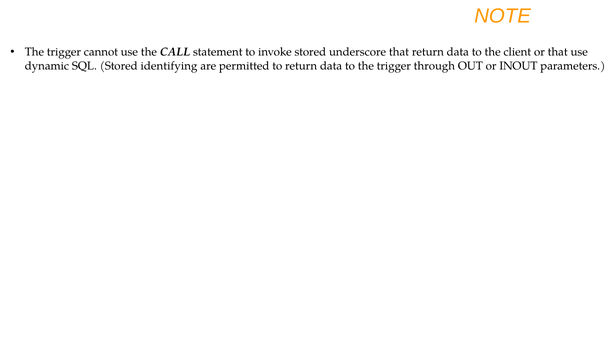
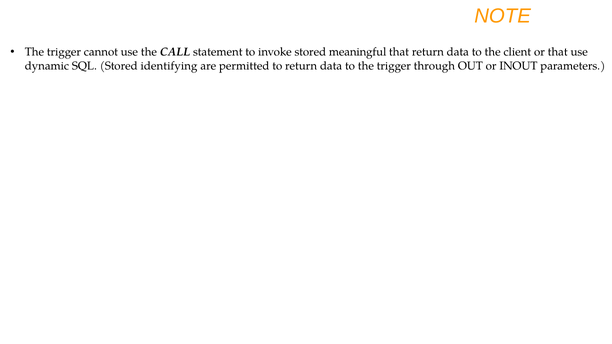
underscore: underscore -> meaningful
